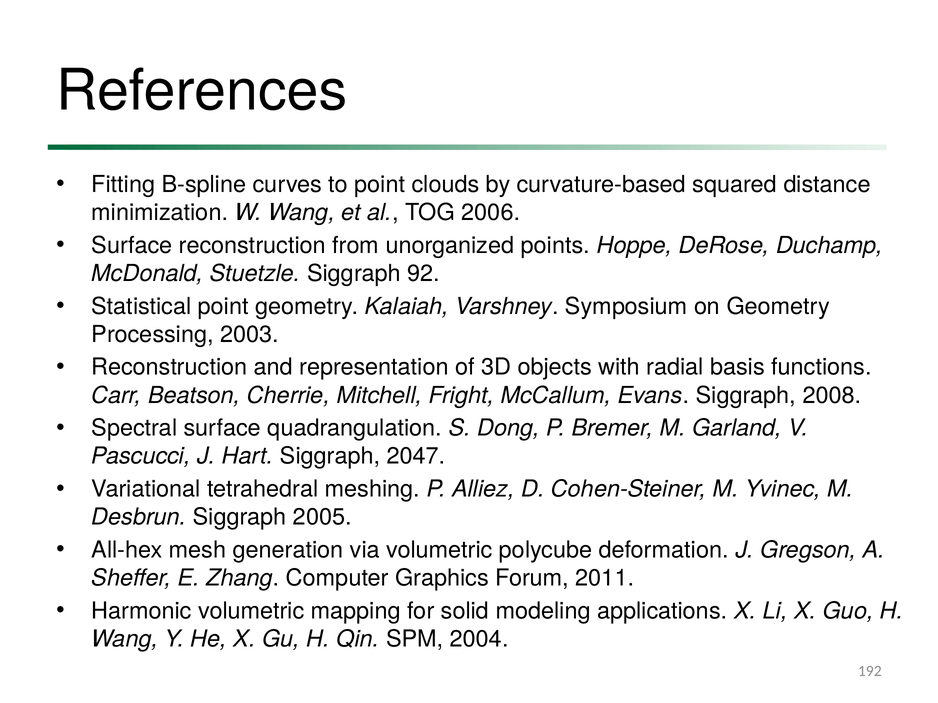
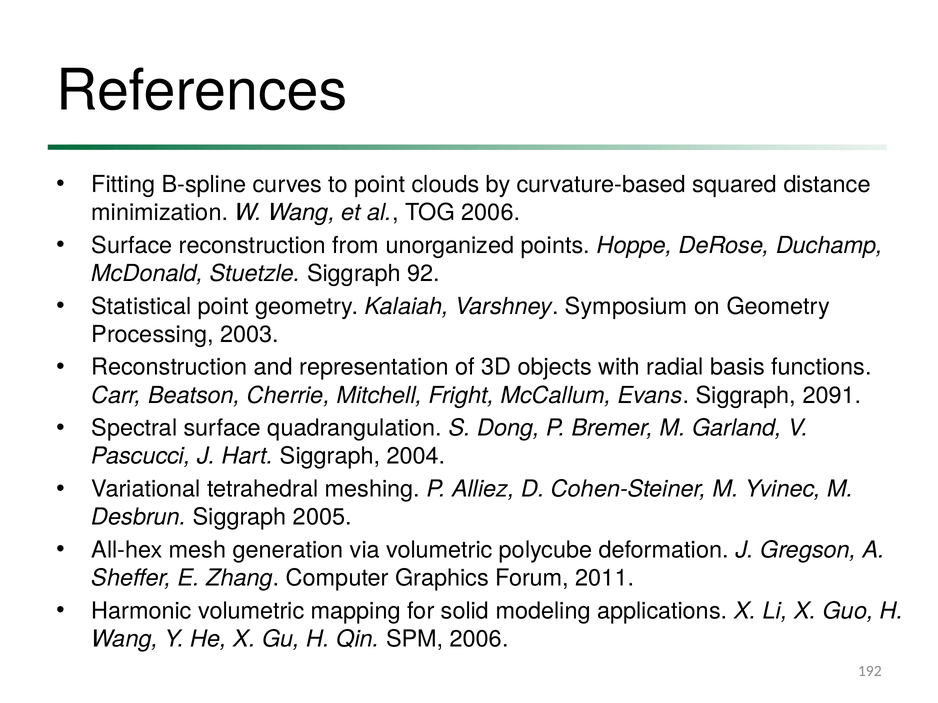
2008: 2008 -> 2091
2047: 2047 -> 2004
SPM 2004: 2004 -> 2006
